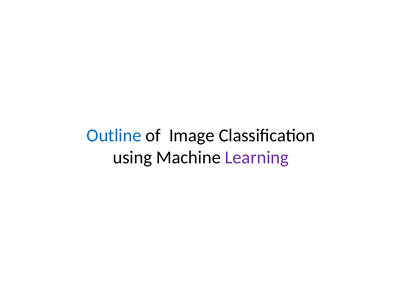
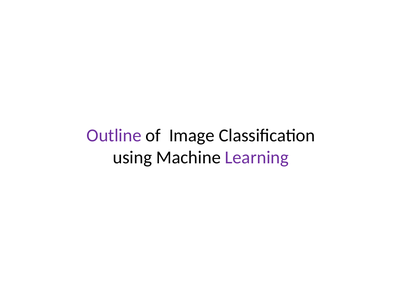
Outline colour: blue -> purple
